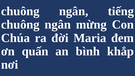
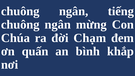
Maria: Maria -> Chạm
